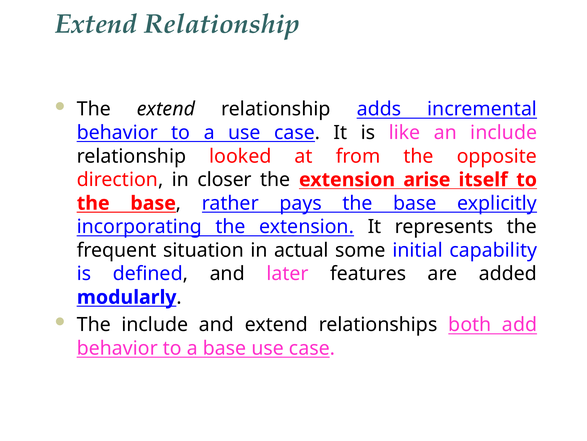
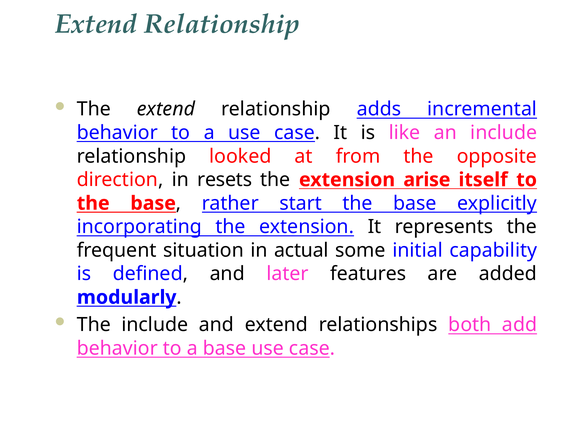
closer: closer -> resets
pays: pays -> start
